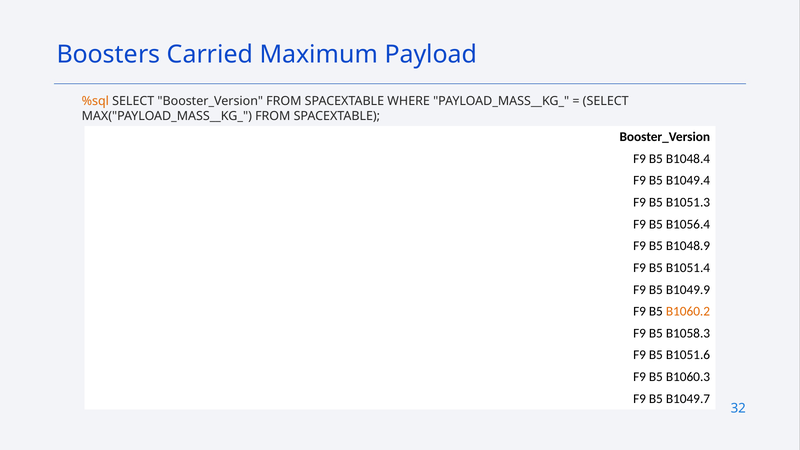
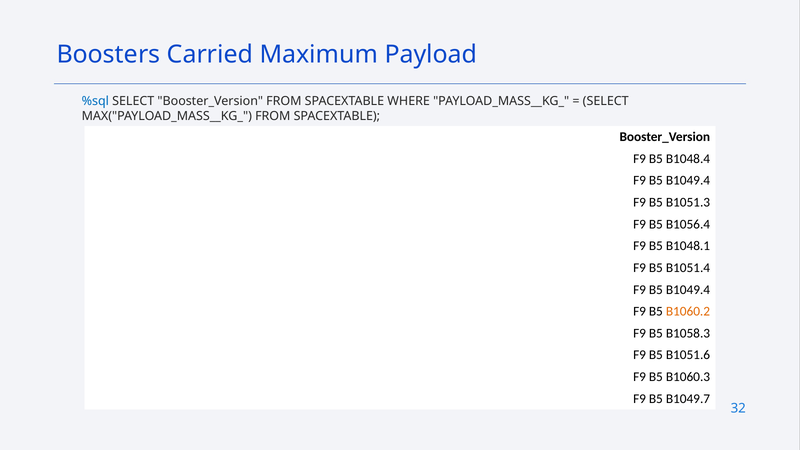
%sql colour: orange -> blue
B1048.9: B1048.9 -> B1048.1
B1049.9 at (688, 290): B1049.9 -> B1049.4
